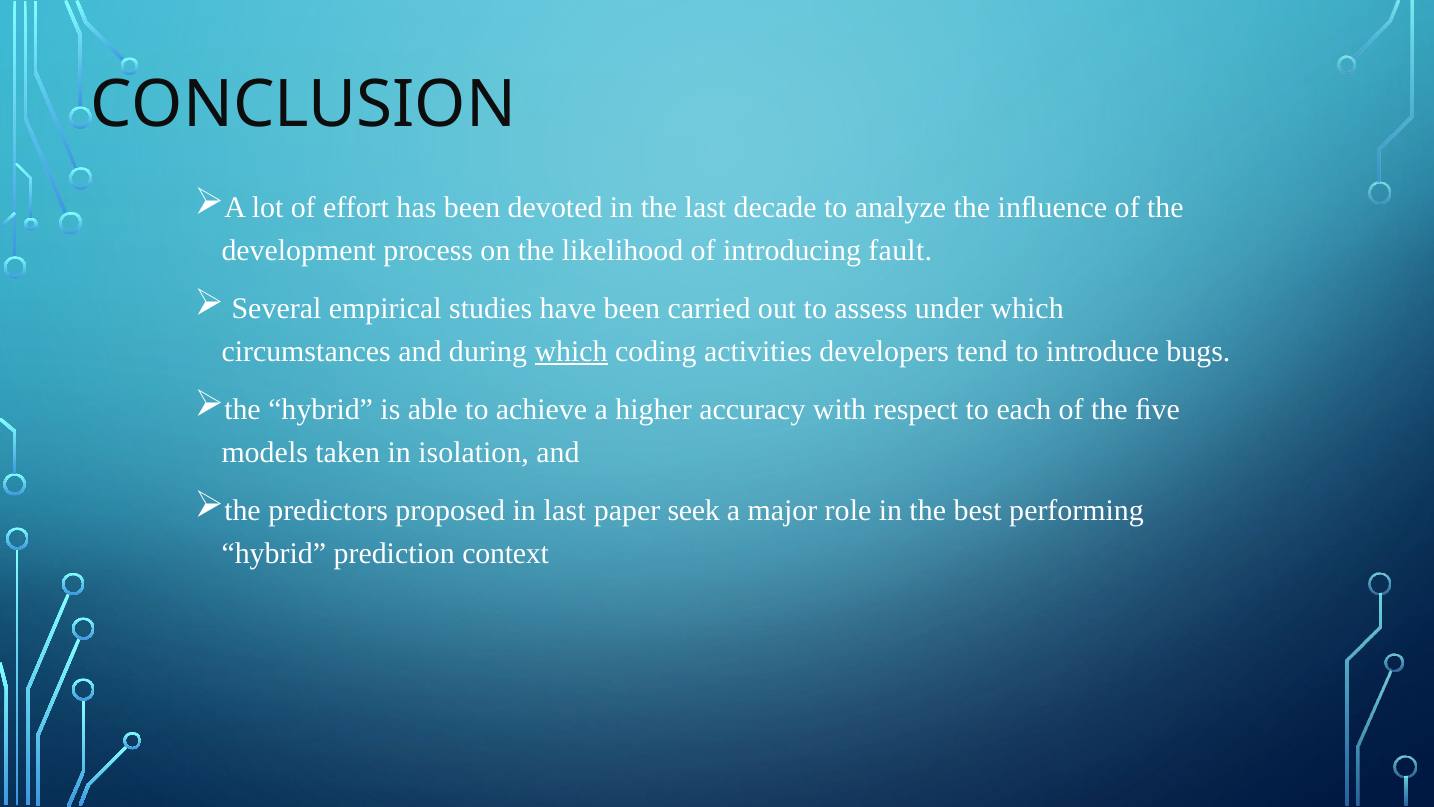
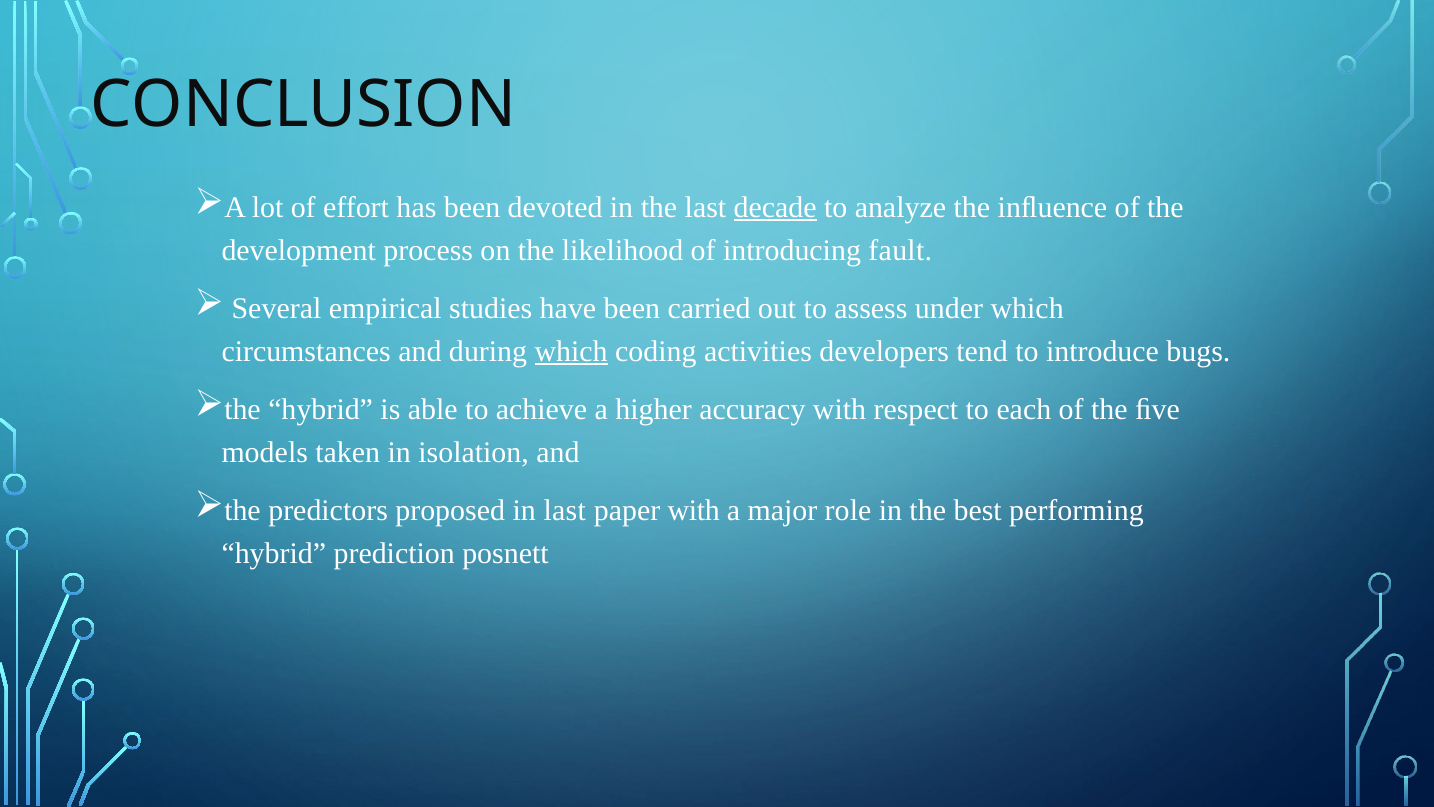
decade underline: none -> present
paper seek: seek -> with
context: context -> posnett
